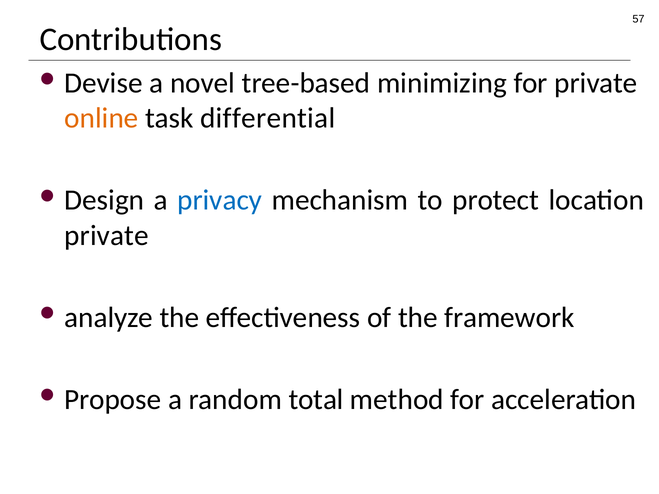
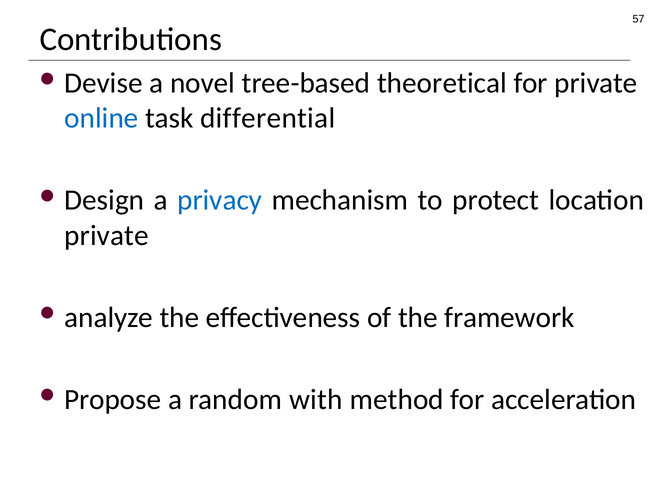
minimizing: minimizing -> theoretical
online colour: orange -> blue
total: total -> with
